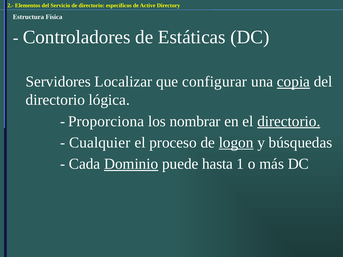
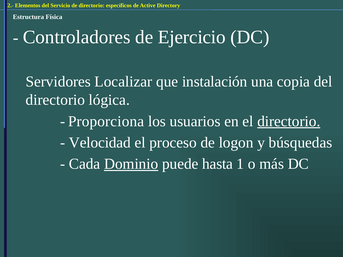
Estáticas: Estáticas -> Ejercicio
configurar: configurar -> instalación
copia underline: present -> none
nombrar: nombrar -> usuarios
Cualquier: Cualquier -> Velocidad
logon underline: present -> none
